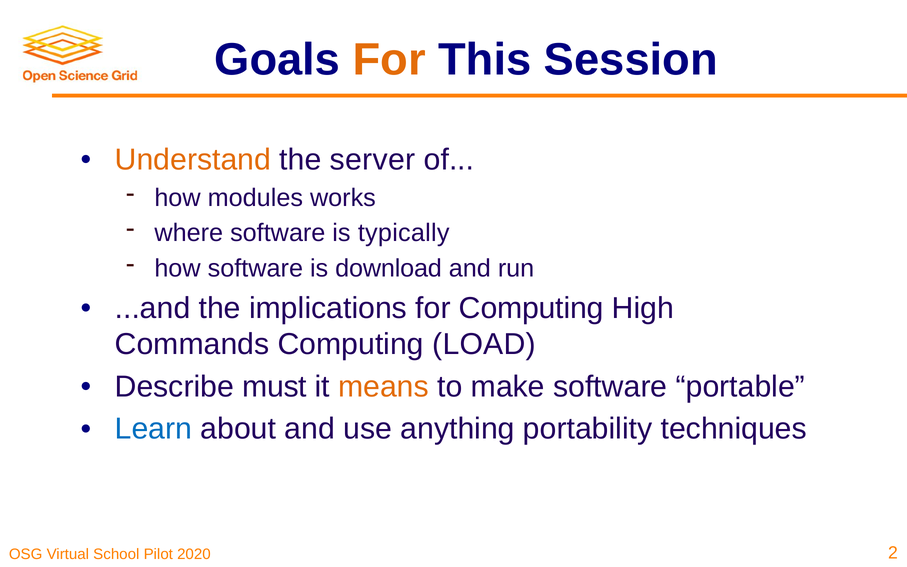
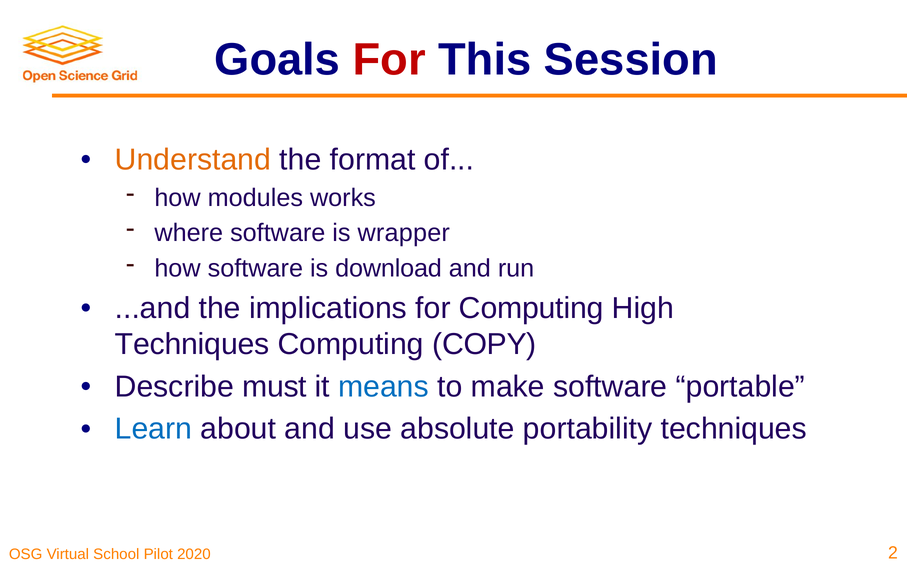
For at (389, 60) colour: orange -> red
server: server -> format
typically: typically -> wrapper
Commands at (192, 344): Commands -> Techniques
LOAD: LOAD -> COPY
means colour: orange -> blue
anything: anything -> absolute
